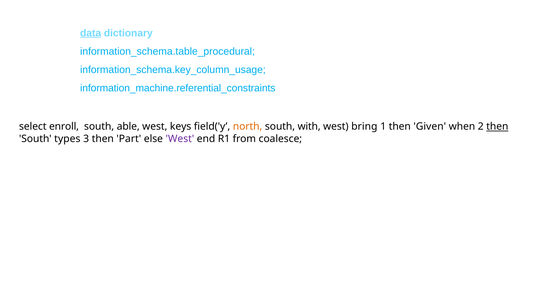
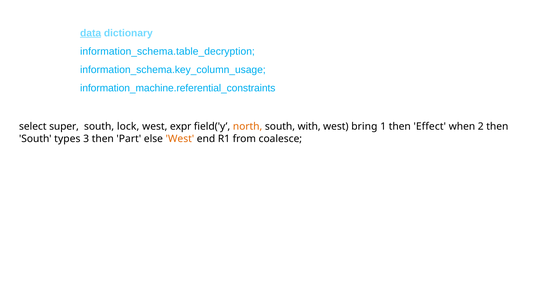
information_schema.table_procedural: information_schema.table_procedural -> information_schema.table_decryption
enroll: enroll -> super
able: able -> lock
keys: keys -> expr
Given: Given -> Effect
then at (497, 127) underline: present -> none
West at (180, 139) colour: purple -> orange
